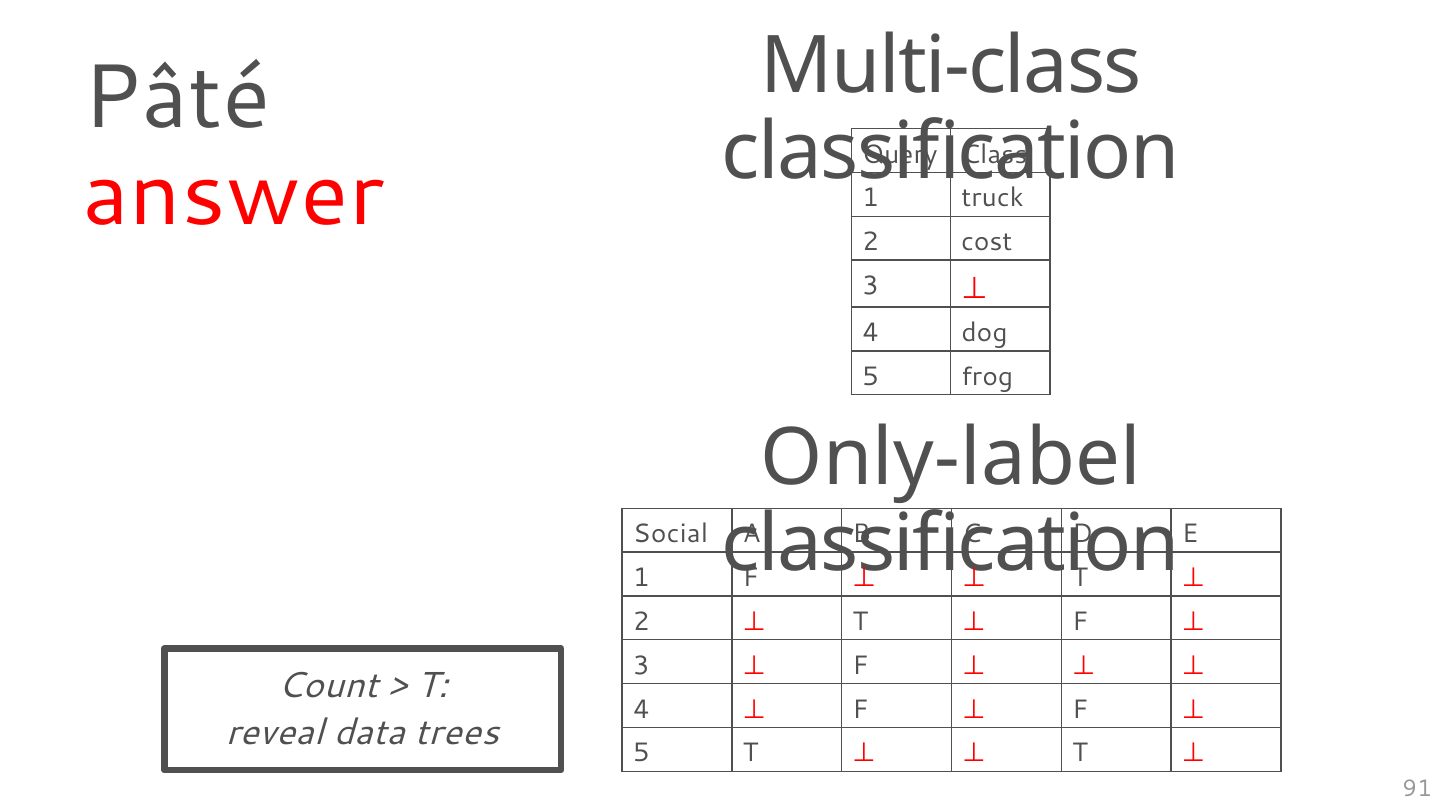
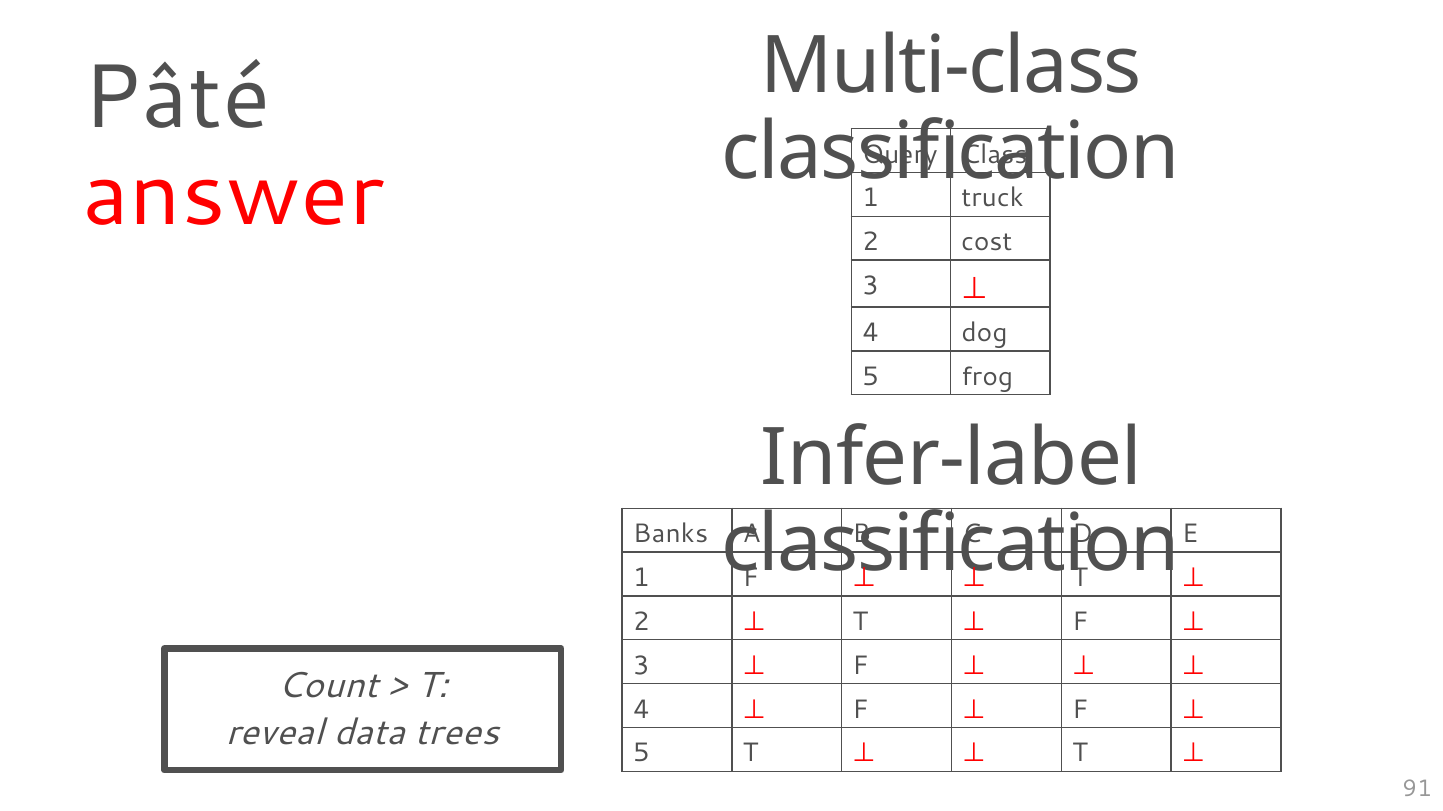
Only-label: Only-label -> Infer-label
Social: Social -> Banks
